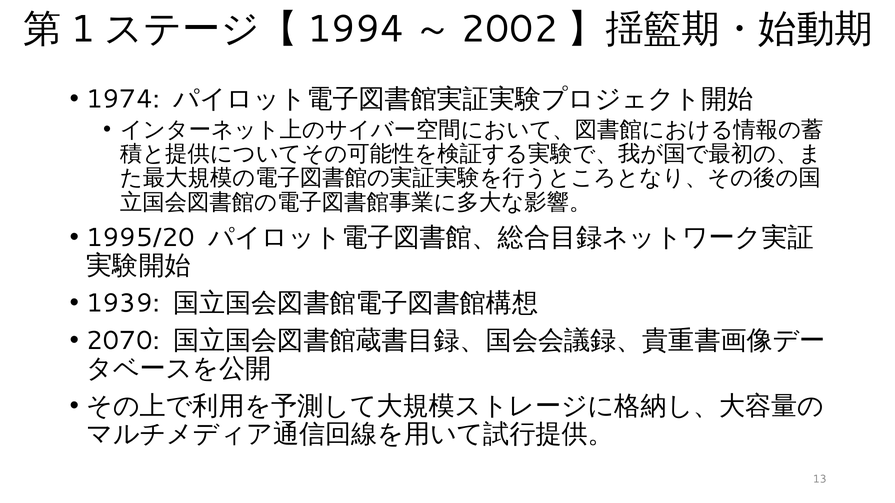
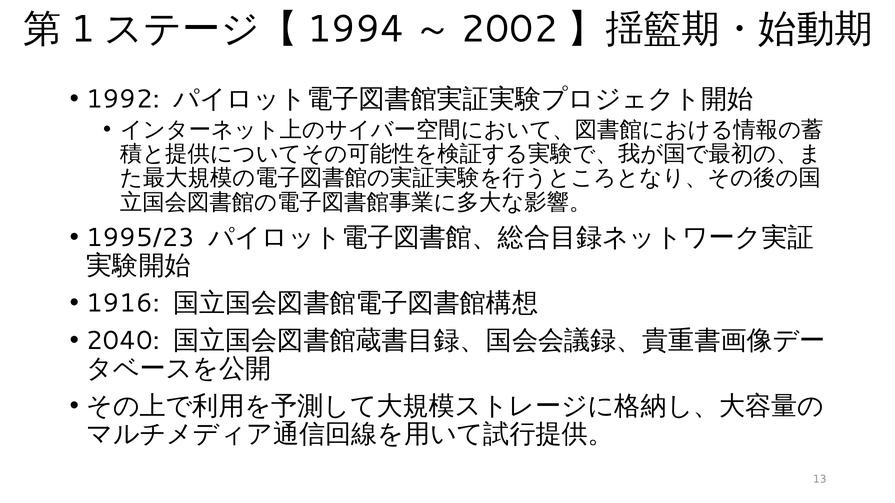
1974: 1974 -> 1992
1995/20: 1995/20 -> 1995/23
1939: 1939 -> 1916
2070: 2070 -> 2040
